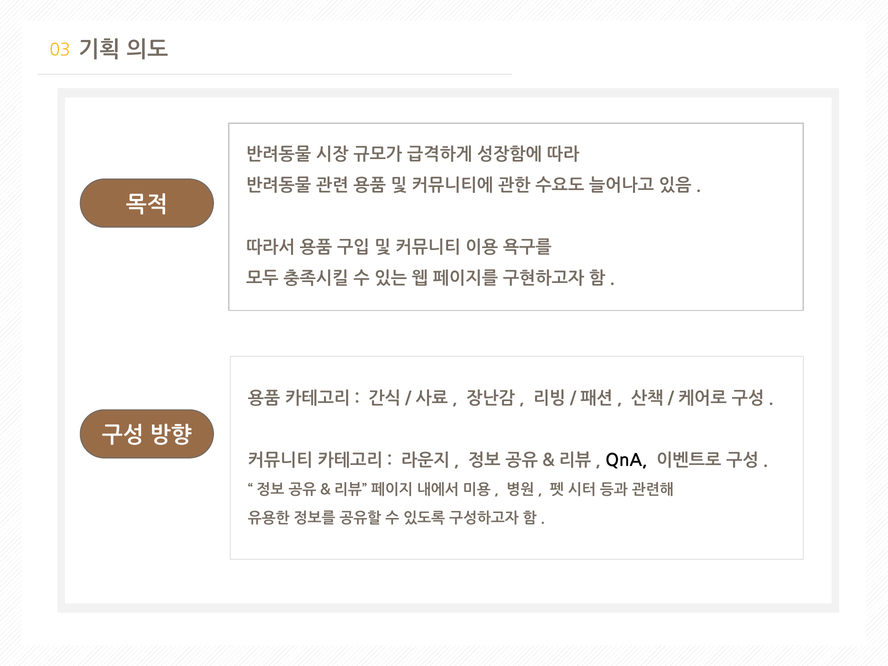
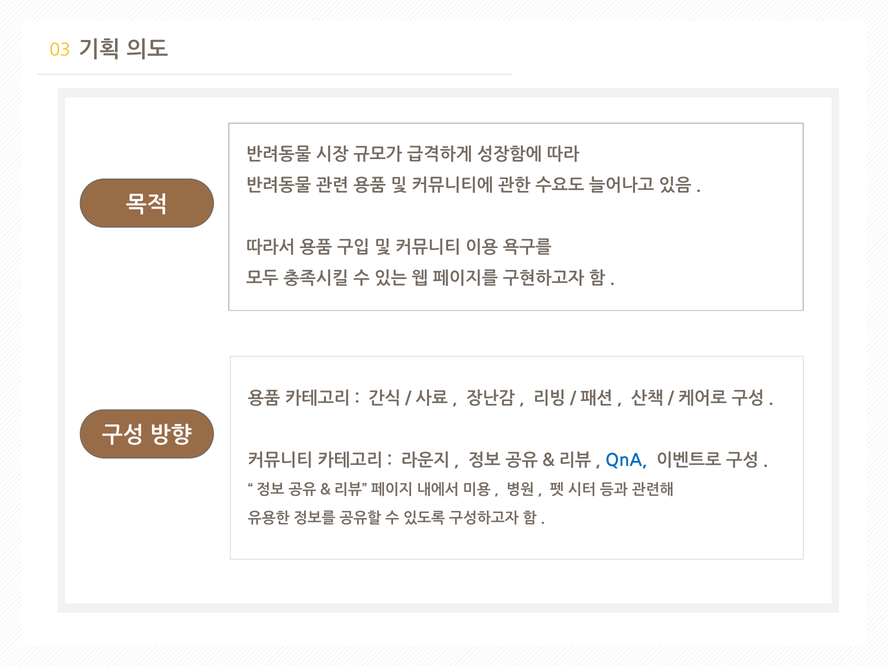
QnA colour: black -> blue
